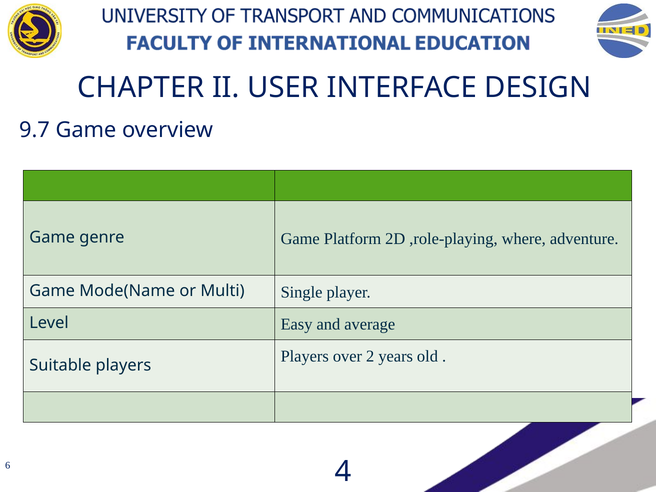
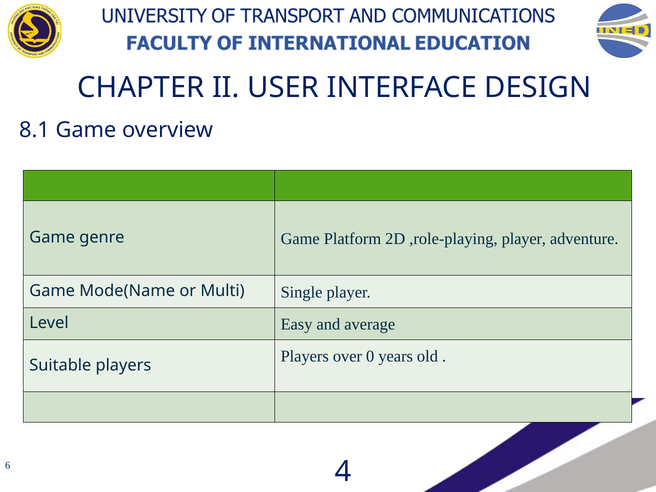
9.7: 9.7 -> 8.1
,role-playing where: where -> player
2: 2 -> 0
